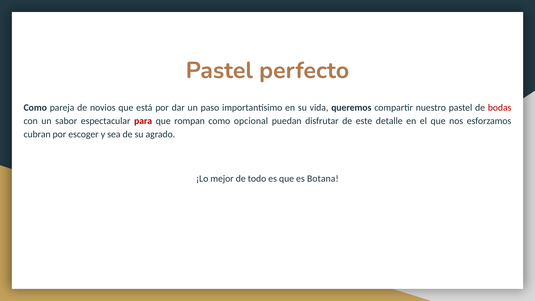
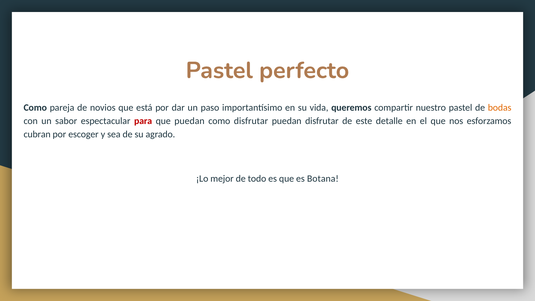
bodas colour: red -> orange
que rompan: rompan -> puedan
como opcional: opcional -> disfrutar
